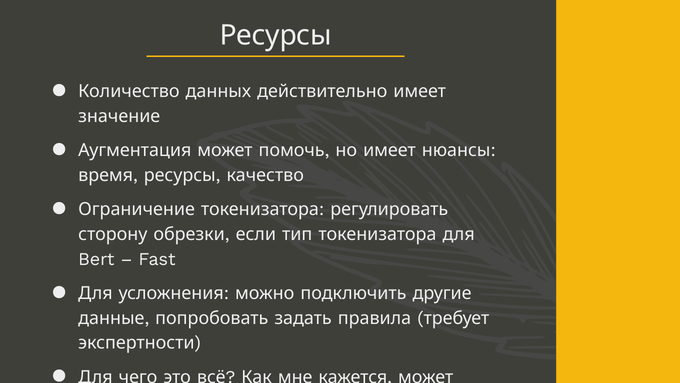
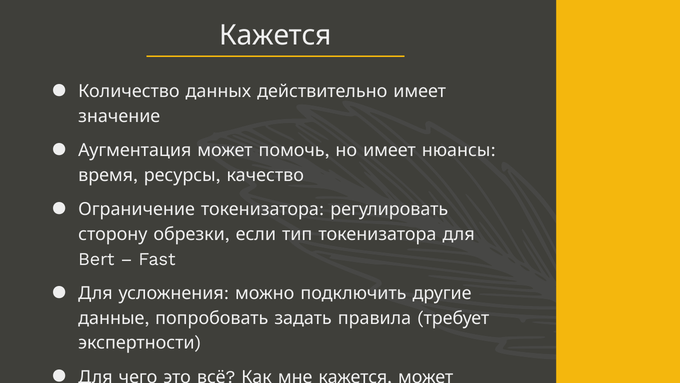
Ресурсы at (276, 35): Ресурсы -> Кажется
